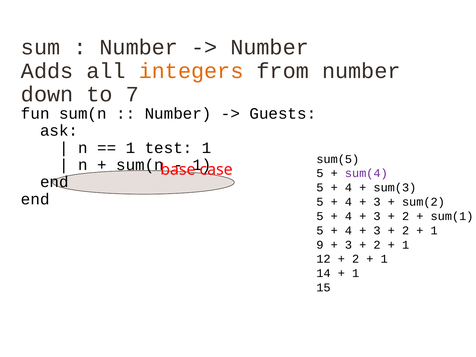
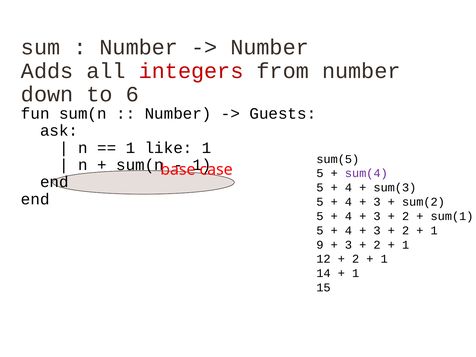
integers colour: orange -> red
7: 7 -> 6
test: test -> like
